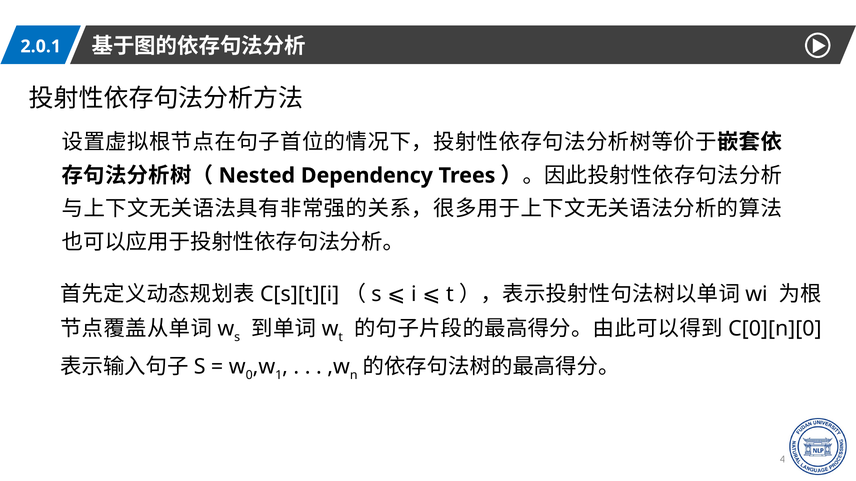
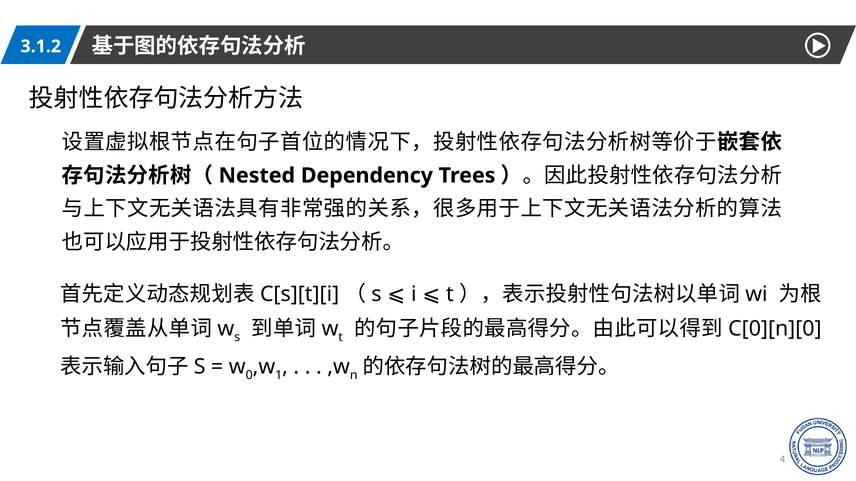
2.0.1: 2.0.1 -> 3.1.2
